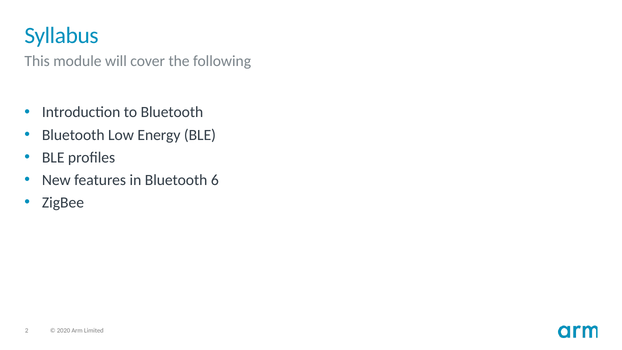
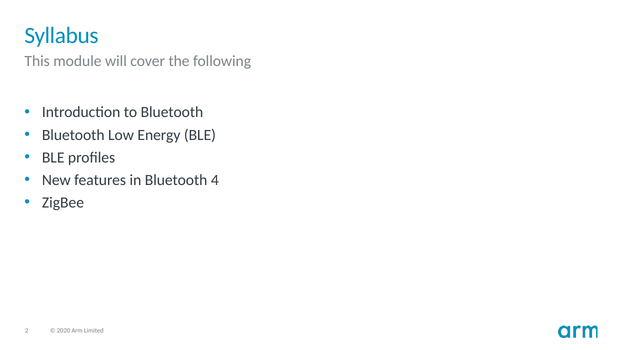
6: 6 -> 4
